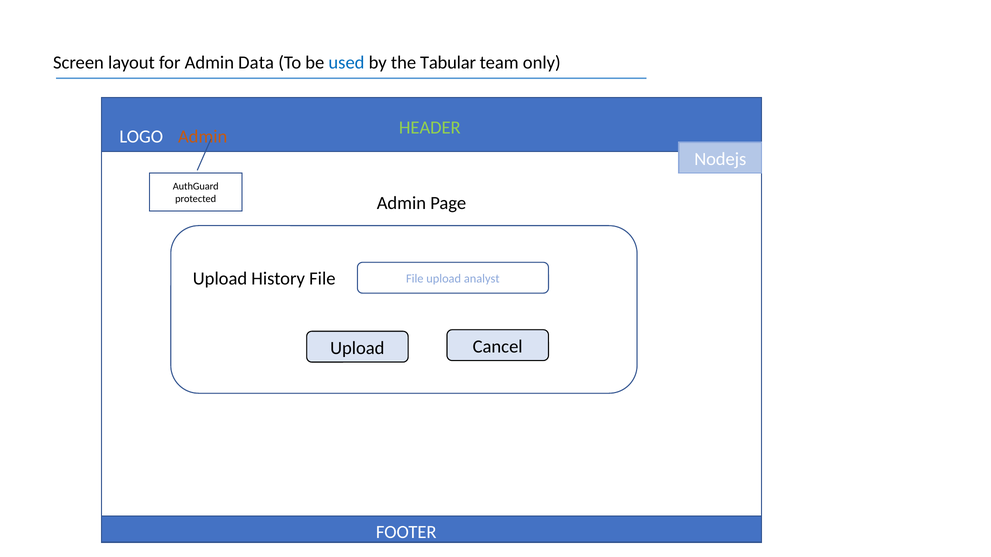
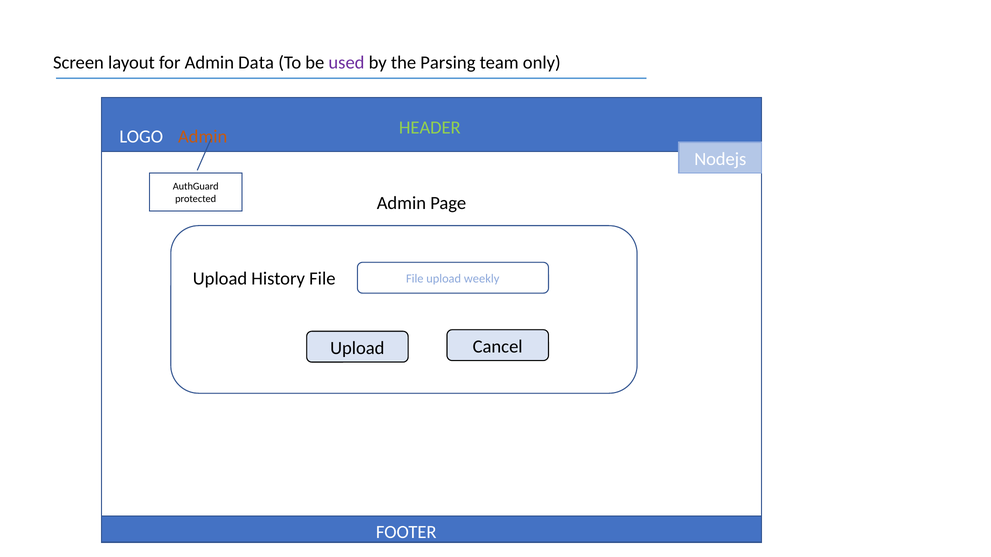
used colour: blue -> purple
Tabular: Tabular -> Parsing
analyst: analyst -> weekly
